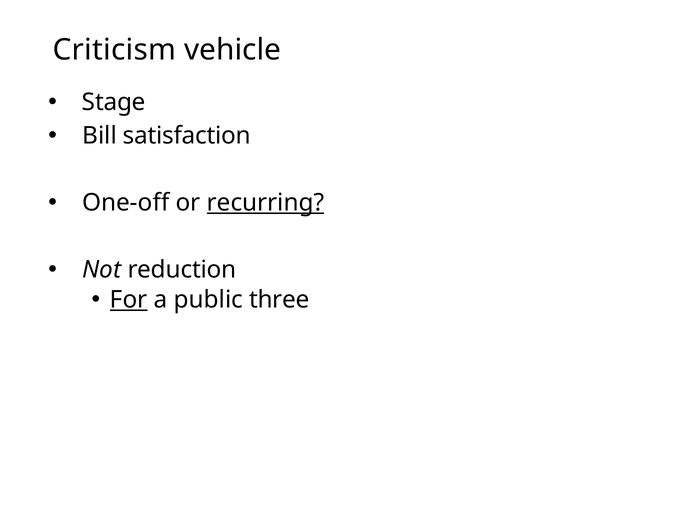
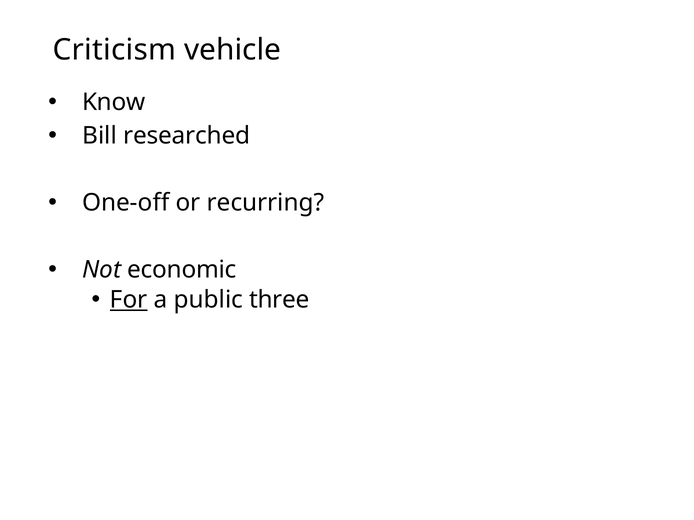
Stage: Stage -> Know
satisfaction: satisfaction -> researched
recurring underline: present -> none
reduction: reduction -> economic
